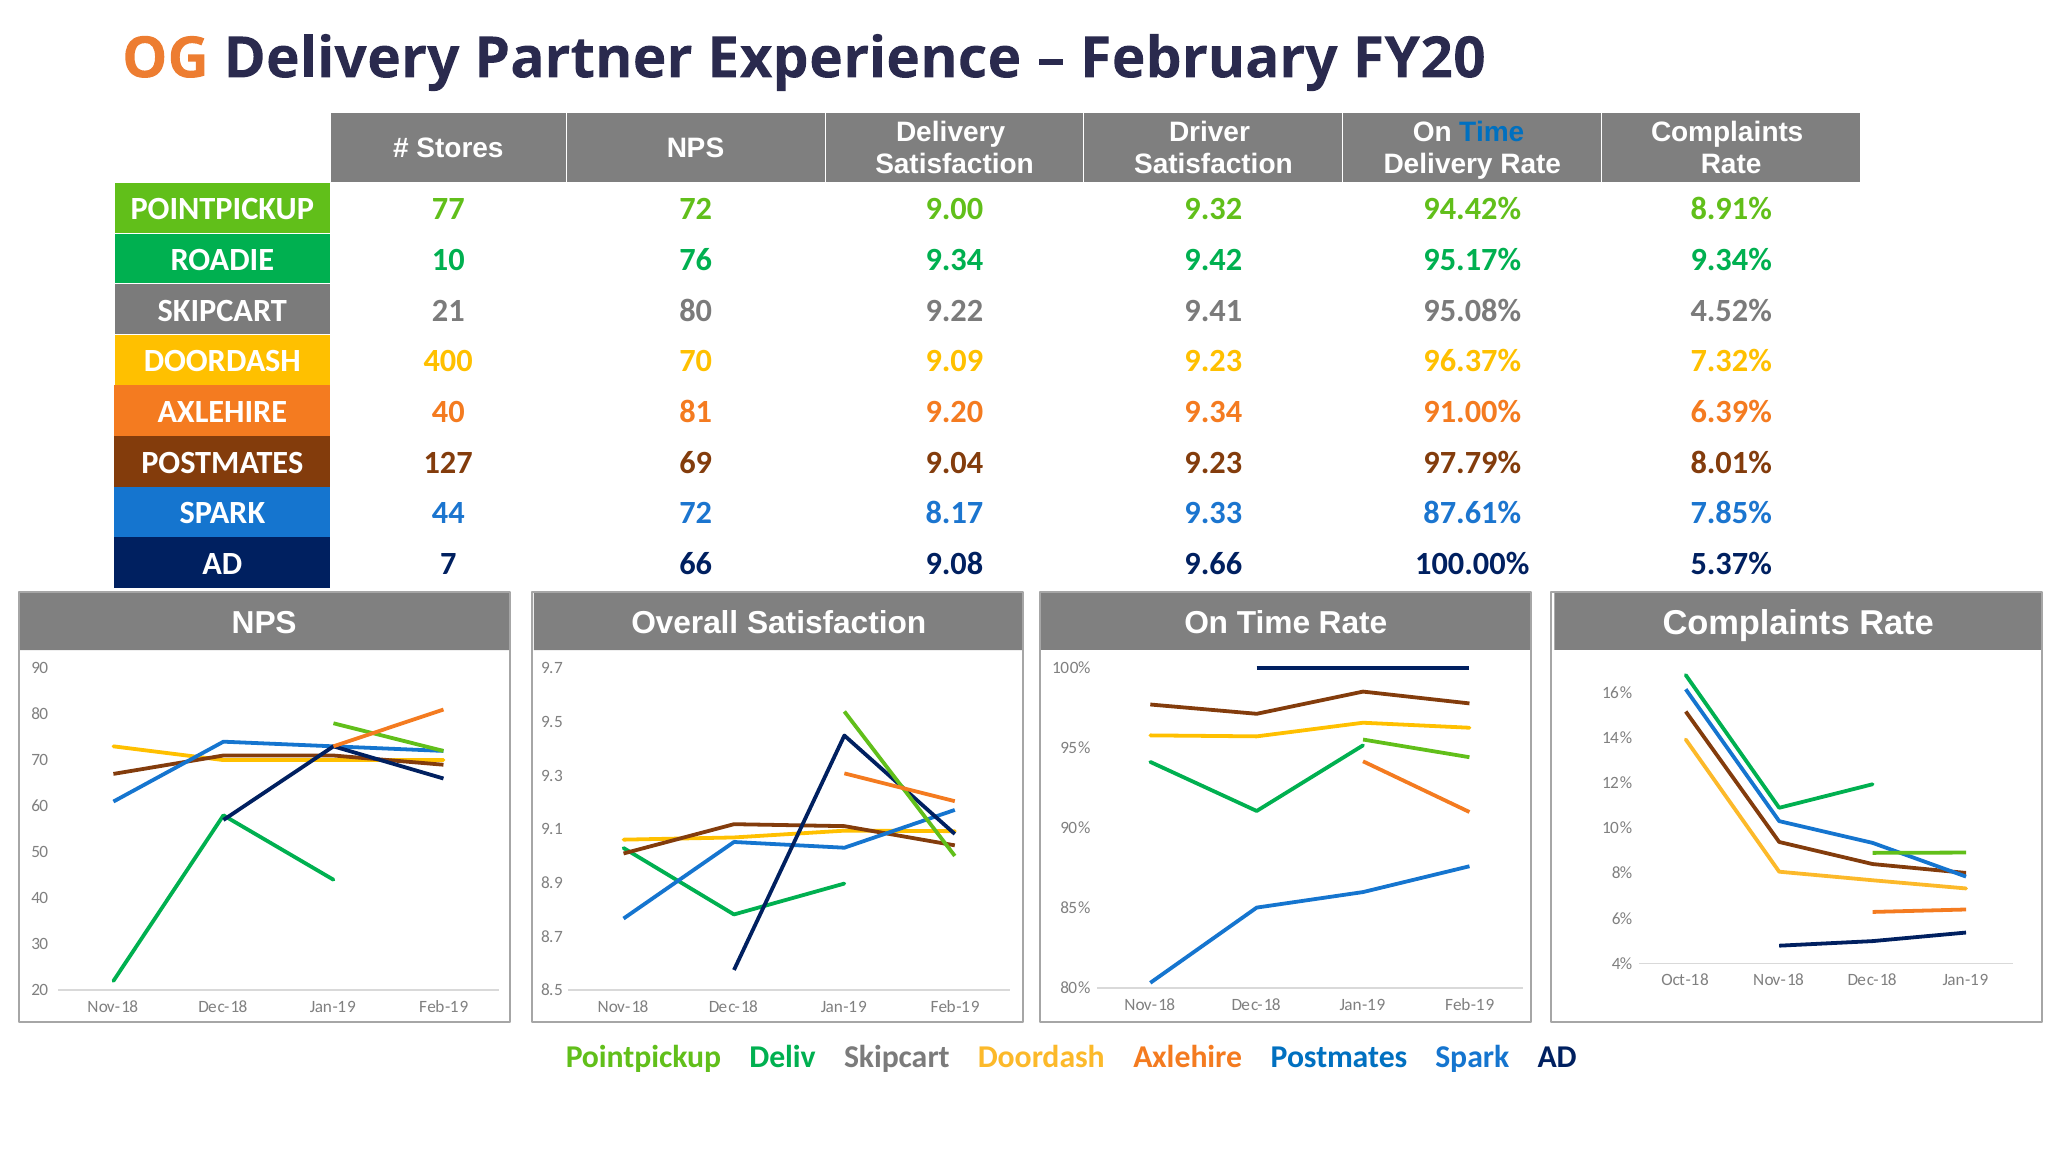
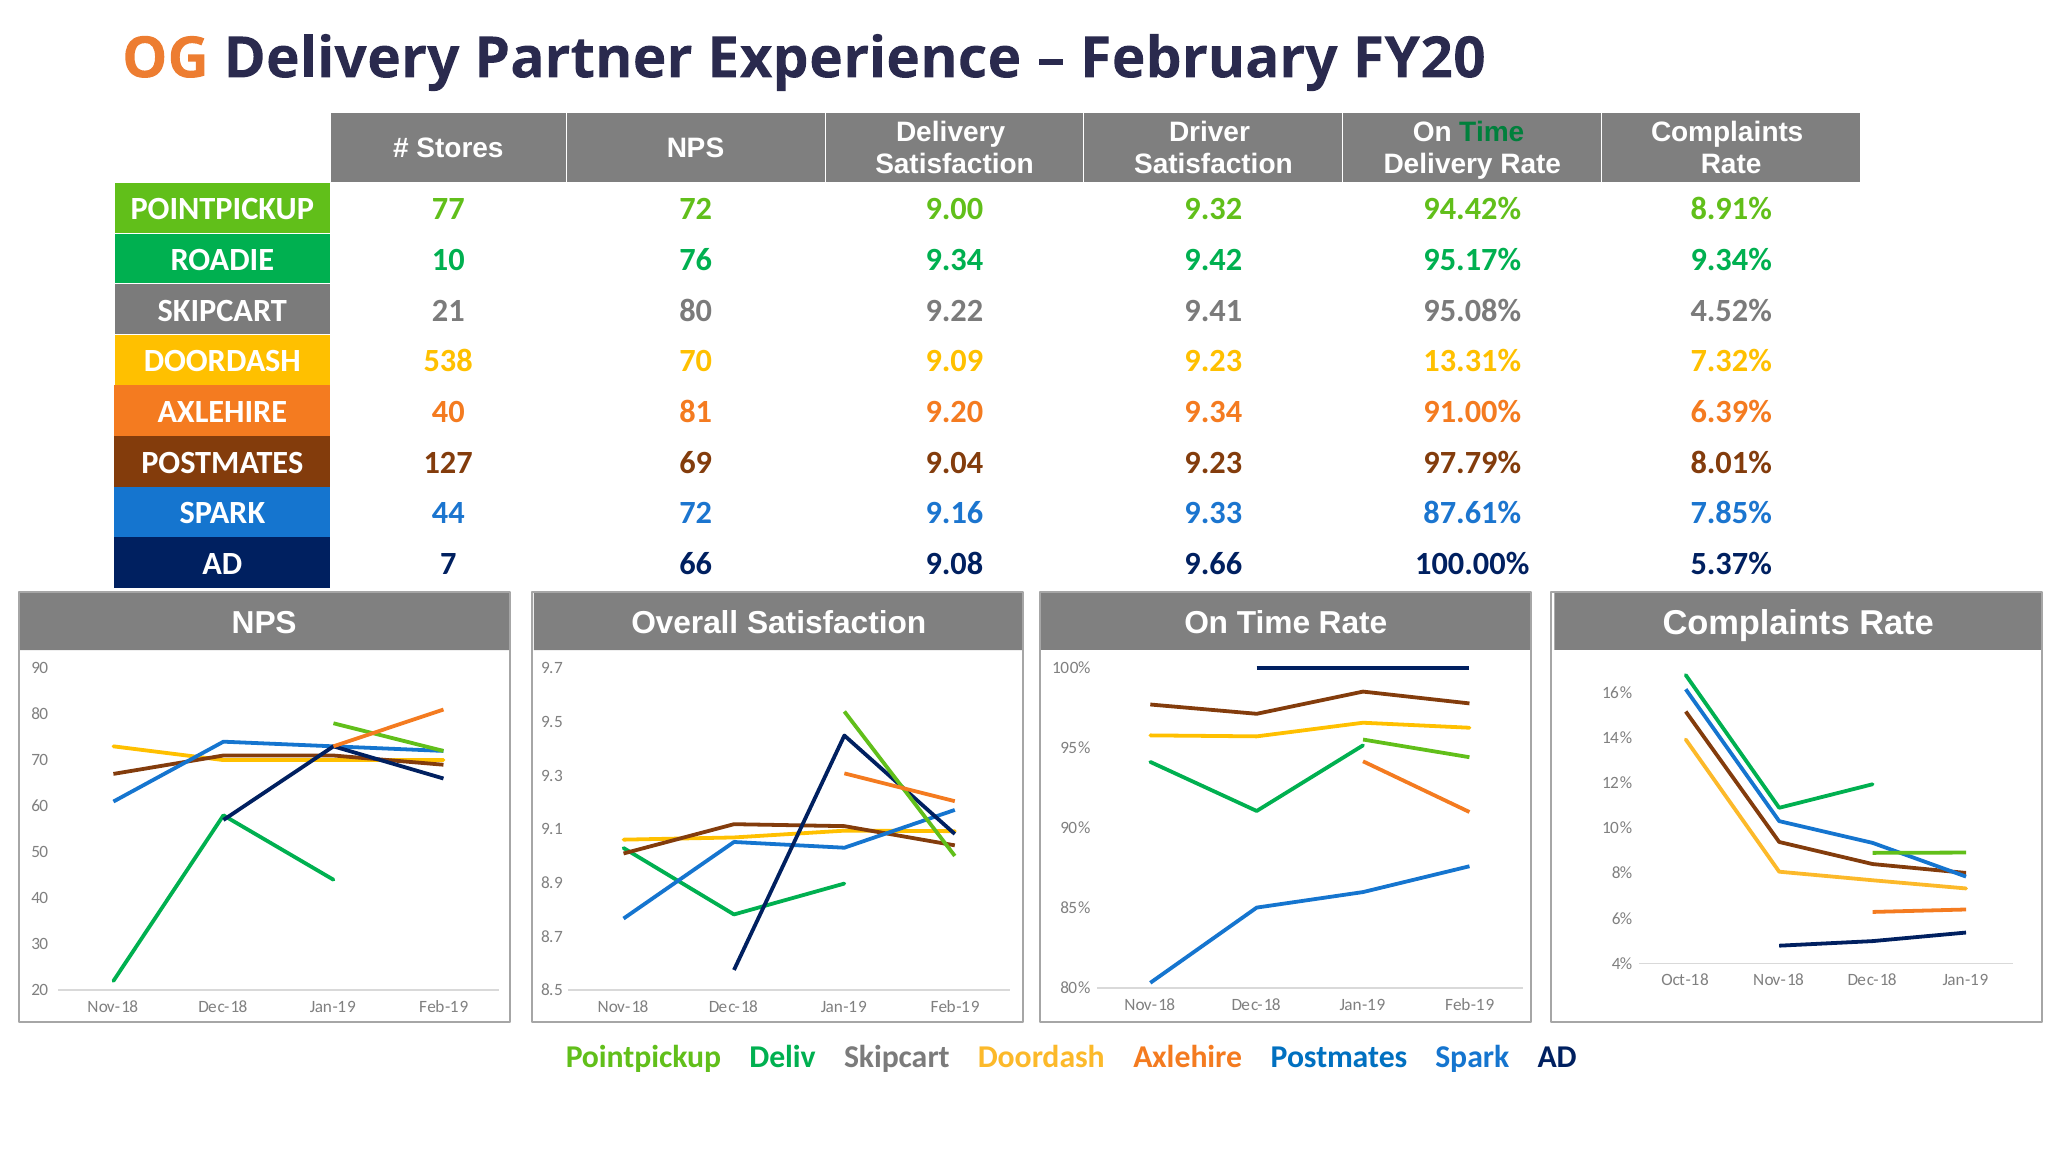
Time at (1492, 133) colour: blue -> green
400: 400 -> 538
96.37%: 96.37% -> 13.31%
8.17: 8.17 -> 9.16
